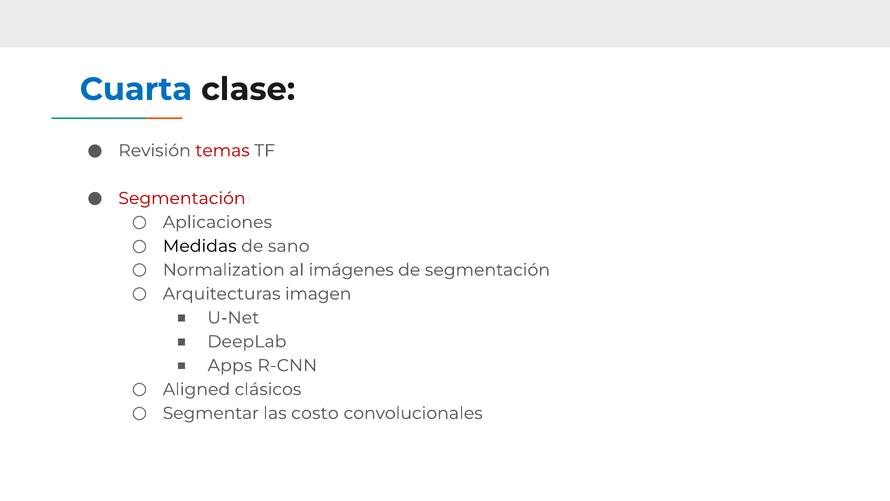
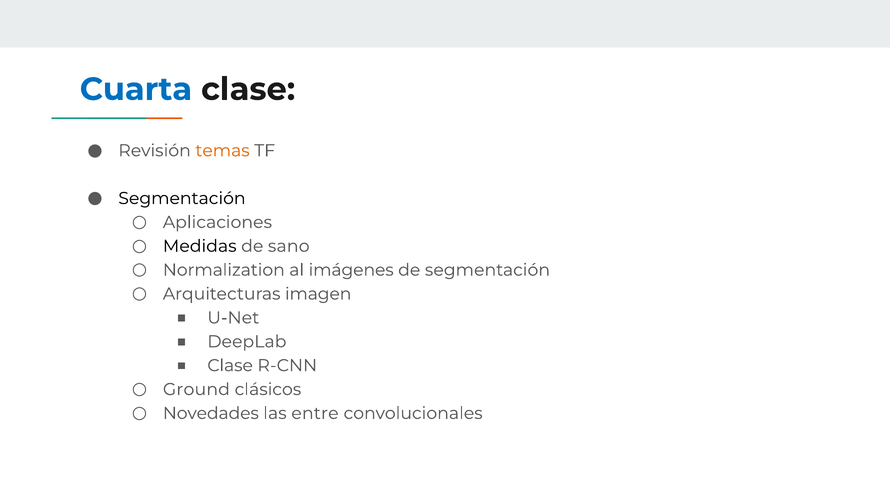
temas colour: red -> orange
Segmentación at (182, 198) colour: red -> black
Apps at (230, 365): Apps -> Clase
Aligned: Aligned -> Ground
Segmentar: Segmentar -> Novedades
costo: costo -> entre
